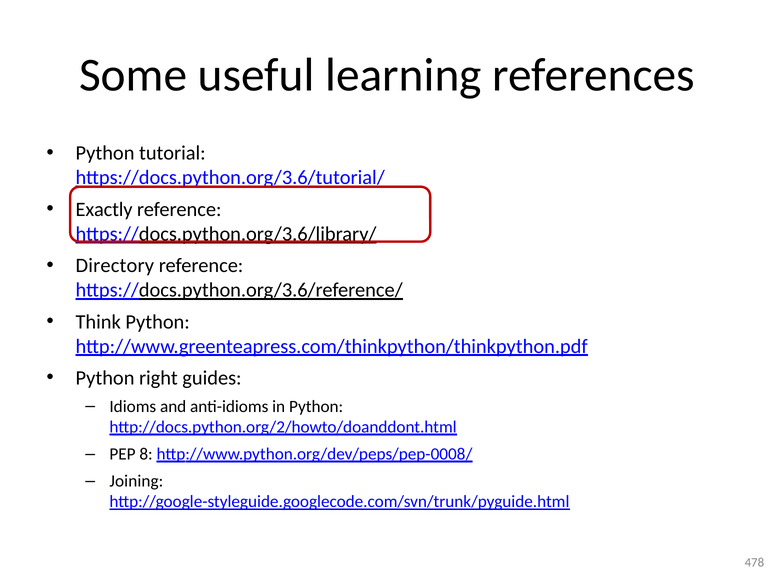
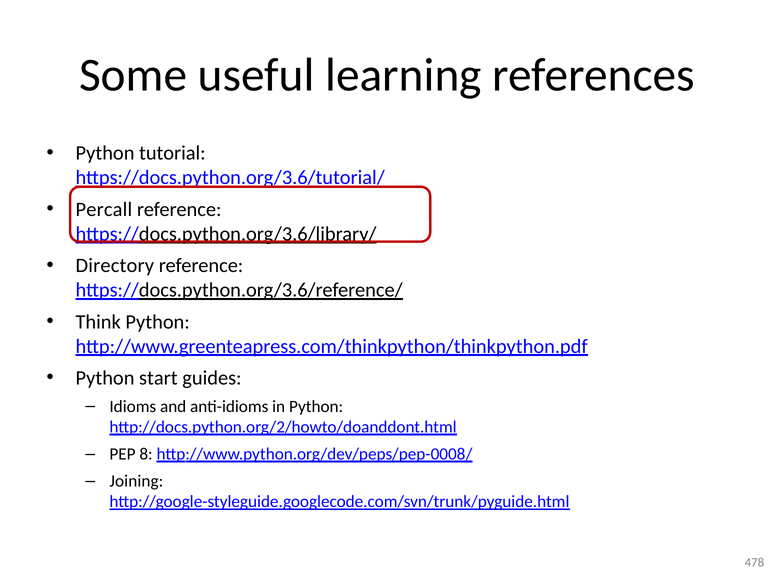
Exactly: Exactly -> Percall
right: right -> start
